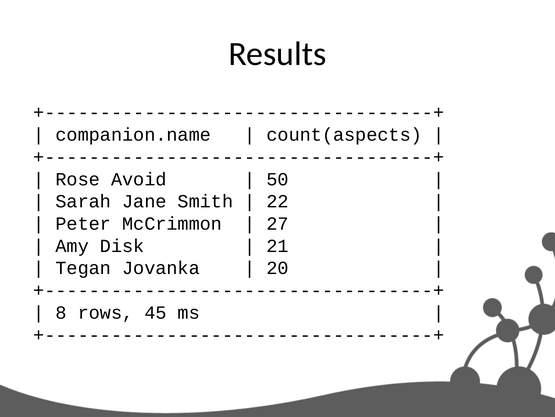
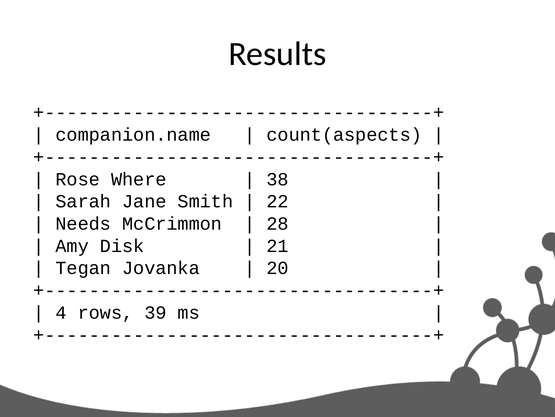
Avoid: Avoid -> Where
50: 50 -> 38
Peter: Peter -> Needs
27: 27 -> 28
8: 8 -> 4
45: 45 -> 39
